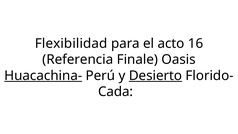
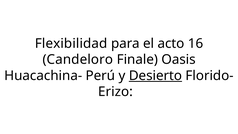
Referencia: Referencia -> Candeloro
Huacachina- underline: present -> none
Cada: Cada -> Erizo
